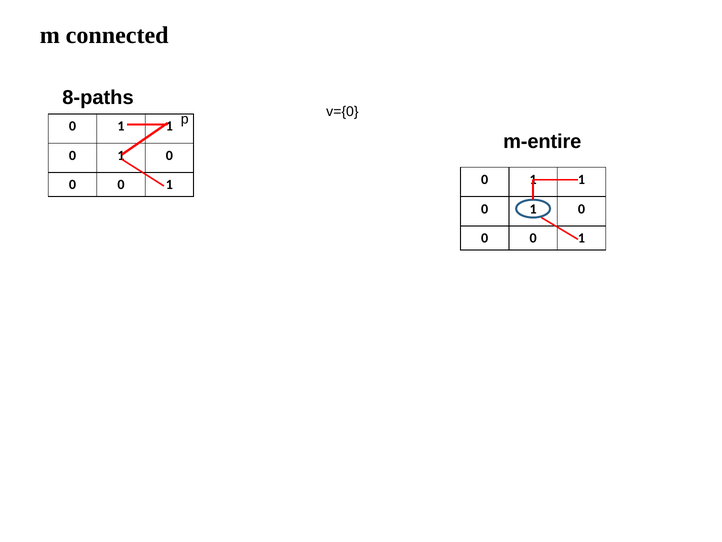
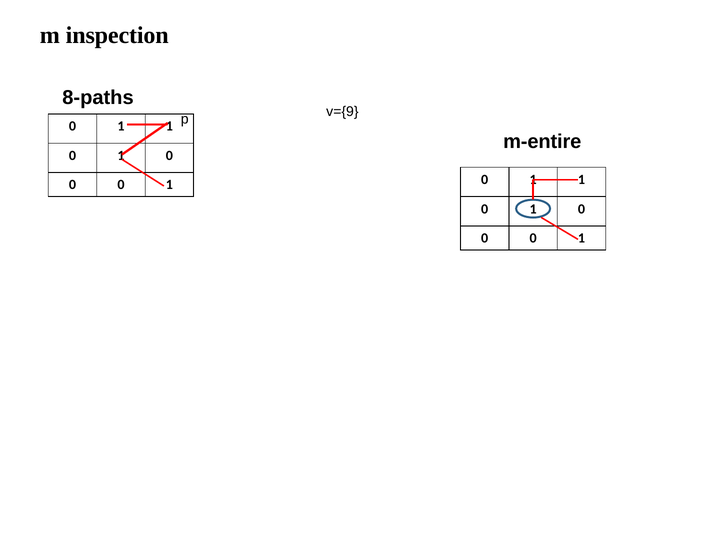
connected: connected -> inspection
v={0: v={0 -> v={9
